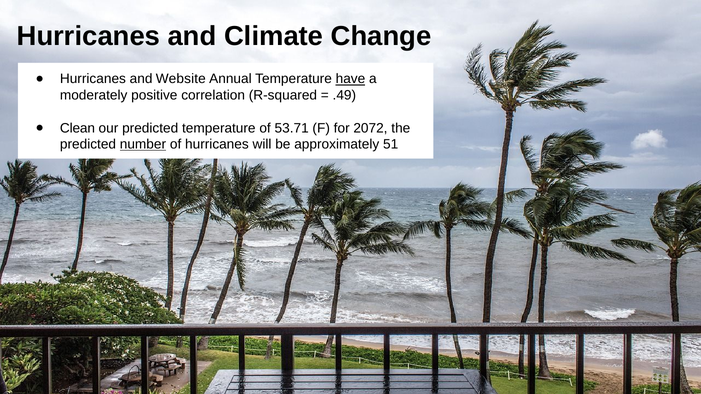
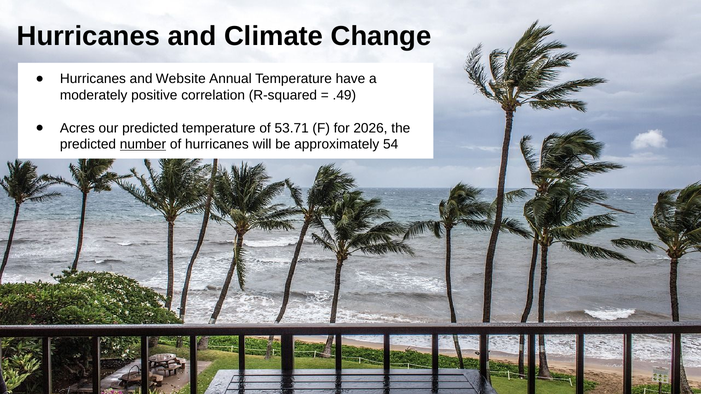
have underline: present -> none
Clean: Clean -> Acres
2072: 2072 -> 2026
51: 51 -> 54
